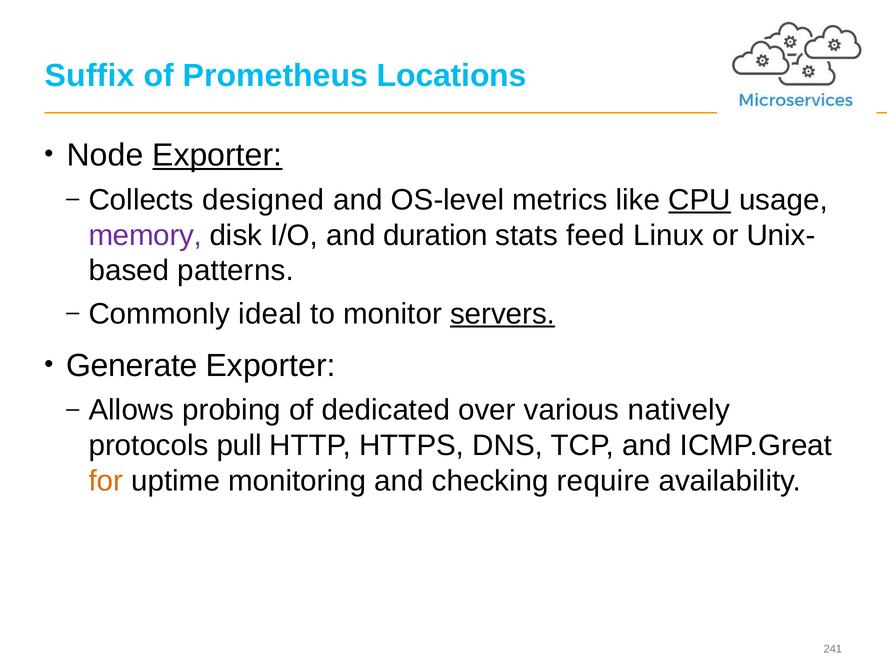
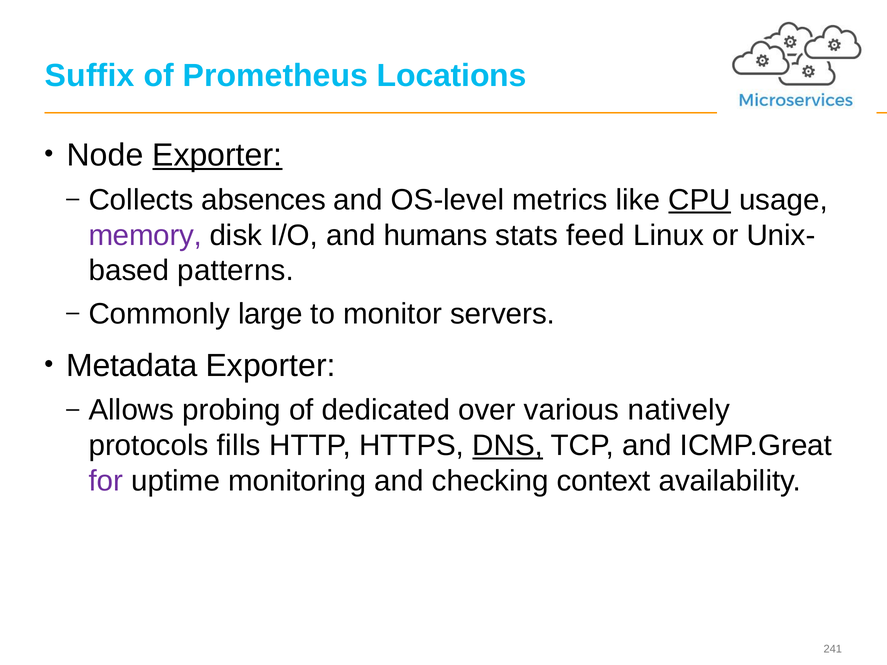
designed: designed -> absences
duration: duration -> humans
ideal: ideal -> large
servers underline: present -> none
Generate: Generate -> Metadata
pull: pull -> fills
DNS underline: none -> present
for colour: orange -> purple
require: require -> context
